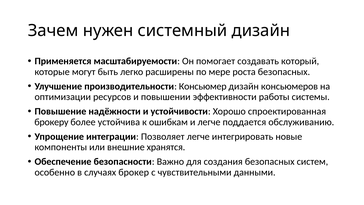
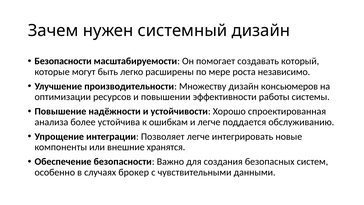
Применяется at (63, 61): Применяется -> Безопасности
роста безопасных: безопасных -> независимо
Консьюмер: Консьюмер -> Множеству
брокеру: брокеру -> анализа
